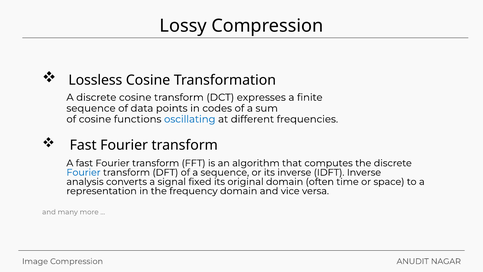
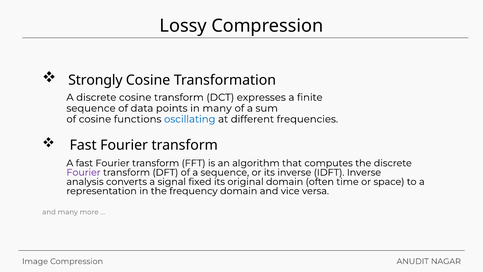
Lossless: Lossless -> Strongly
in codes: codes -> many
Fourier at (83, 172) colour: blue -> purple
